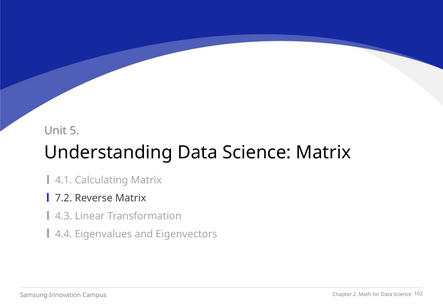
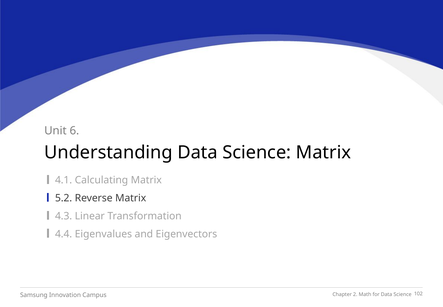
5: 5 -> 6
7.2: 7.2 -> 5.2
